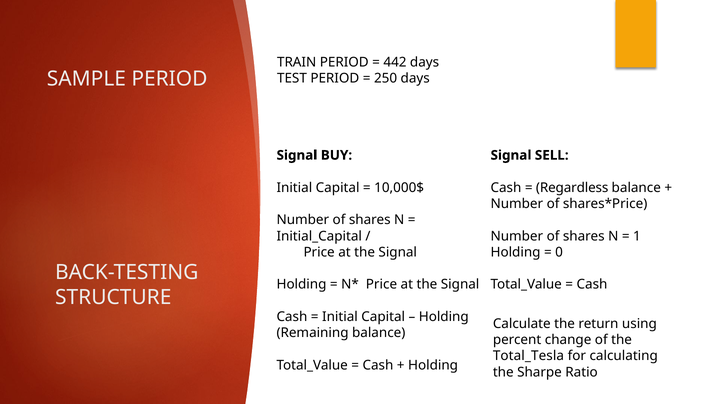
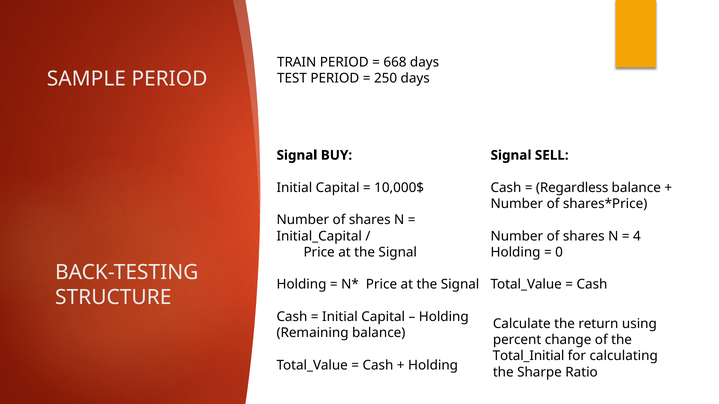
442: 442 -> 668
1: 1 -> 4
Total_Tesla: Total_Tesla -> Total_Initial
